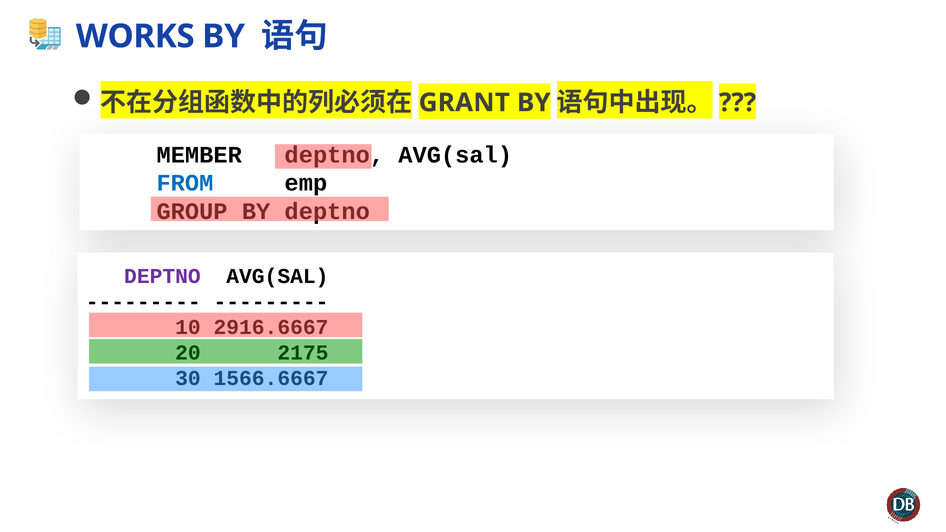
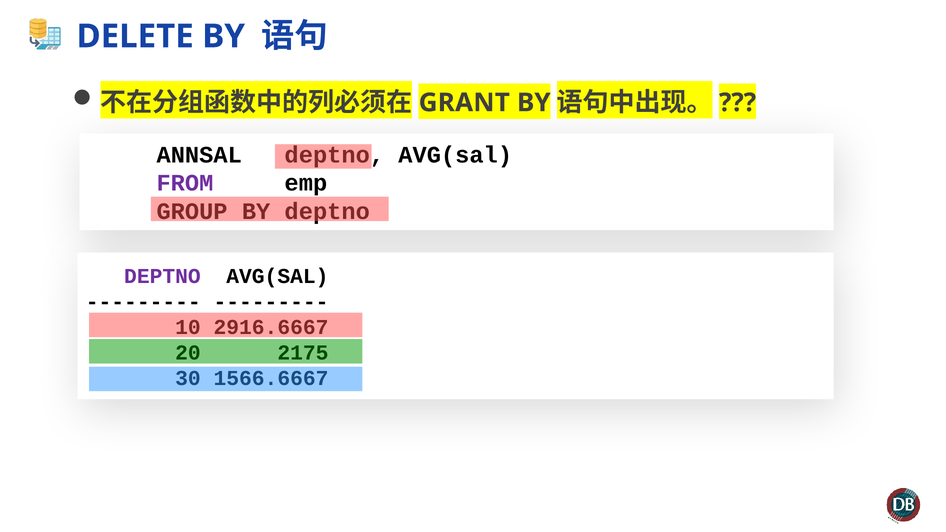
WORKS: WORKS -> DELETE
MEMBER: MEMBER -> ANNSAL
FROM colour: blue -> purple
